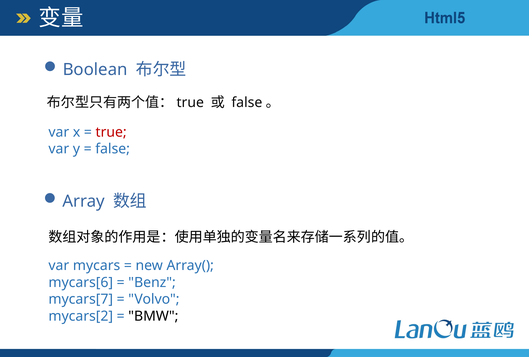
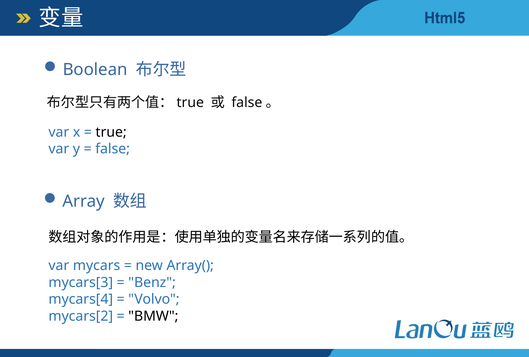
true at (111, 132) colour: red -> black
mycars[6: mycars[6 -> mycars[3
mycars[7: mycars[7 -> mycars[4
